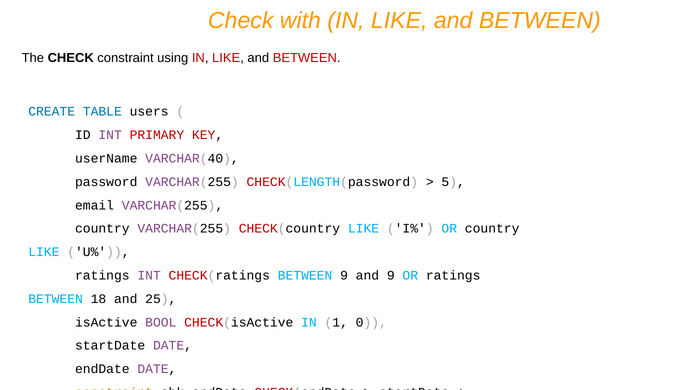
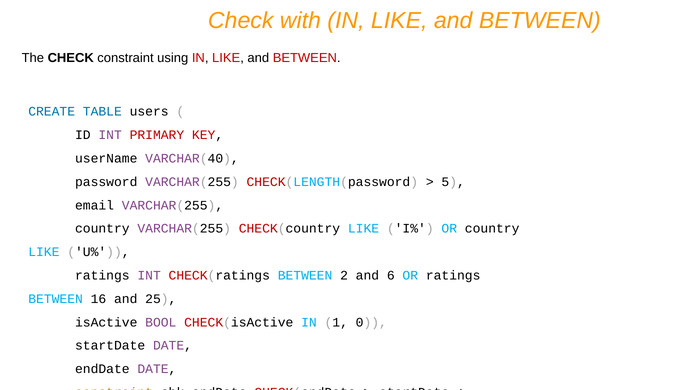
BETWEEN 9: 9 -> 2
and 9: 9 -> 6
18: 18 -> 16
